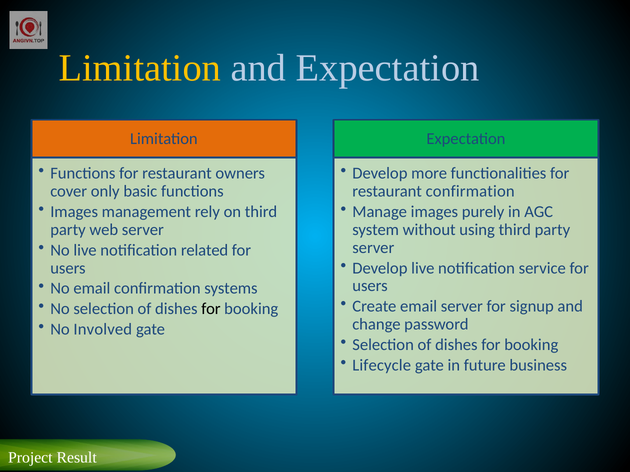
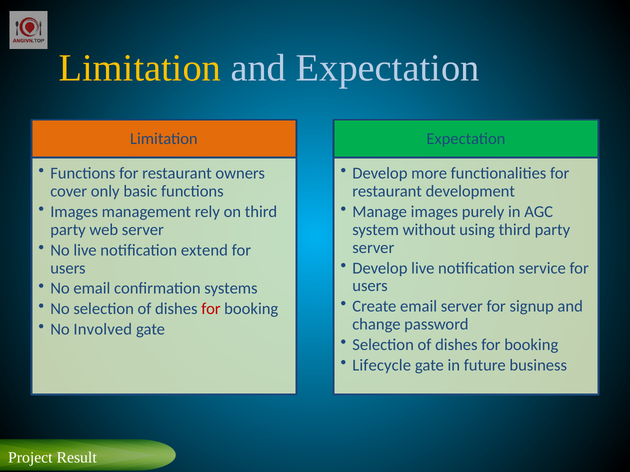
restaurant confirmation: confirmation -> development
related: related -> extend
for at (211, 309) colour: black -> red
